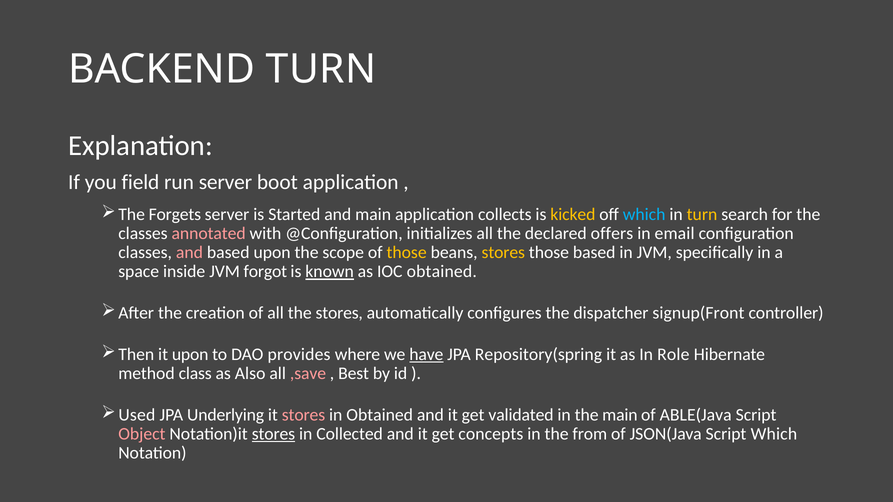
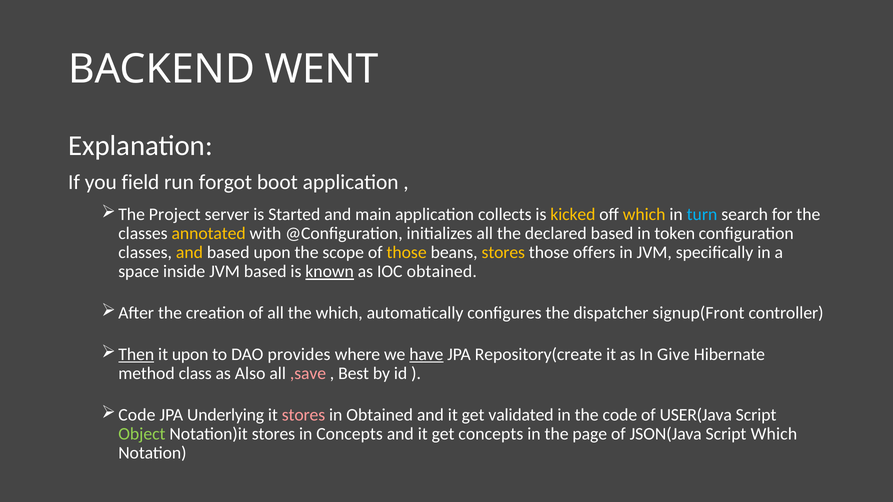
BACKEND TURN: TURN -> WENT
run server: server -> forgot
Forgets: Forgets -> Project
which at (644, 215) colour: light blue -> yellow
turn at (702, 215) colour: yellow -> light blue
annotated colour: pink -> yellow
declared offers: offers -> based
email: email -> token
and at (189, 253) colour: pink -> yellow
those based: based -> offers
JVM forgot: forgot -> based
the stores: stores -> which
Then underline: none -> present
Repository(spring: Repository(spring -> Repository(create
Role: Role -> Give
Used at (137, 415): Used -> Code
the main: main -> code
ABLE(Java: ABLE(Java -> USER(Java
Object colour: pink -> light green
stores at (273, 434) underline: present -> none
in Collected: Collected -> Concepts
from: from -> page
